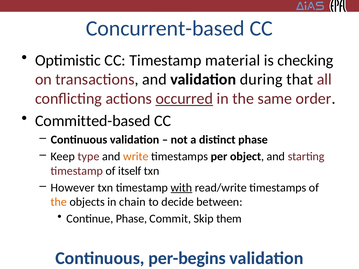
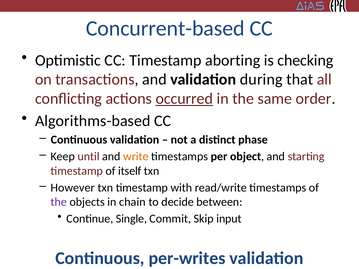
material: material -> aborting
Committed-based: Committed-based -> Algorithms-based
type: type -> until
with underline: present -> none
the at (59, 202) colour: orange -> purple
Continue Phase: Phase -> Single
them: them -> input
per-begins: per-begins -> per-writes
